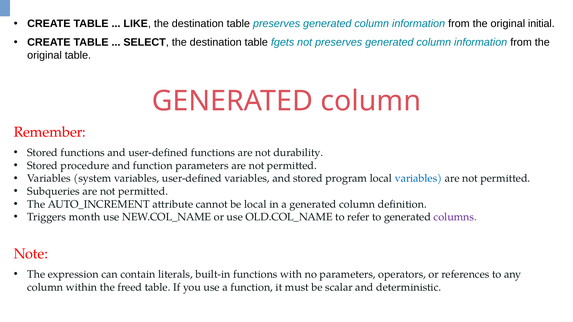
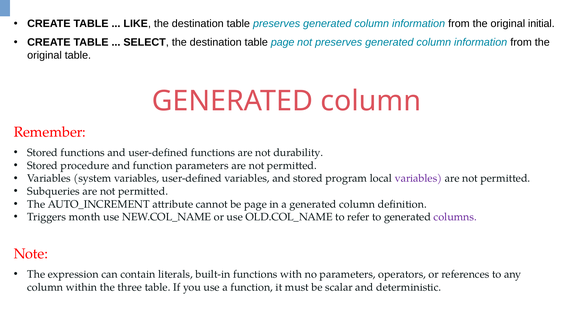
table fgets: fgets -> page
variables at (418, 179) colour: blue -> purple
be local: local -> page
freed: freed -> three
